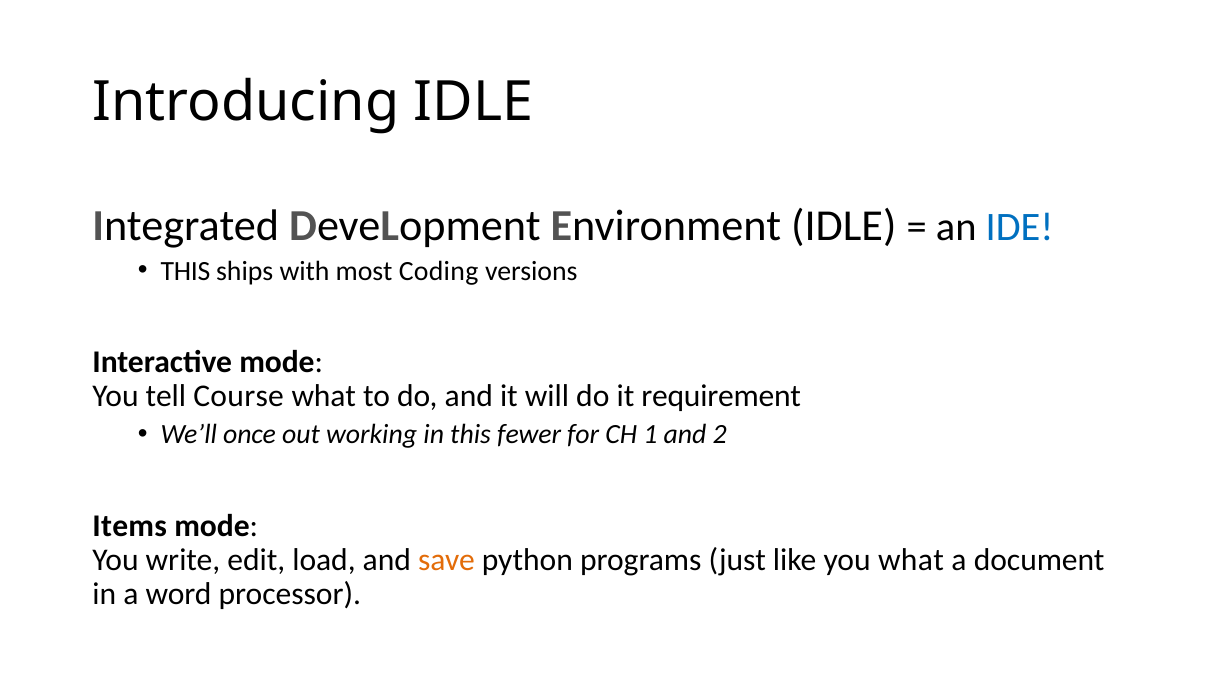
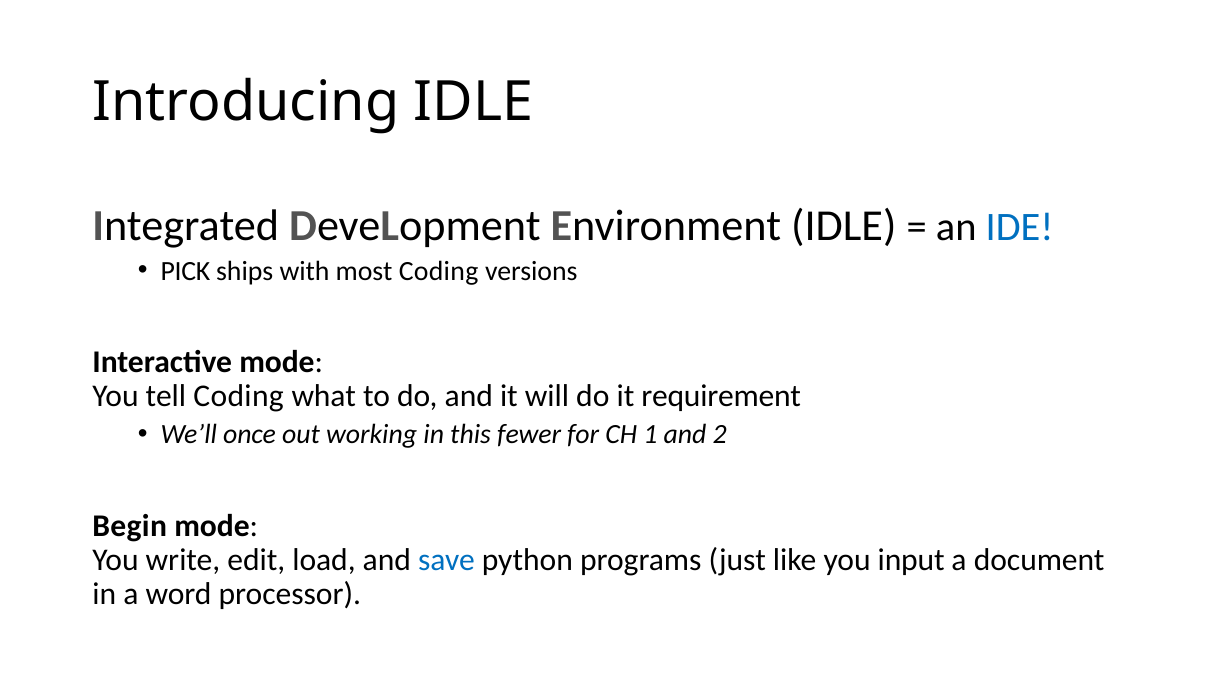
THIS at (185, 271): THIS -> PICK
tell Course: Course -> Coding
Items: Items -> Begin
save colour: orange -> blue
you what: what -> input
